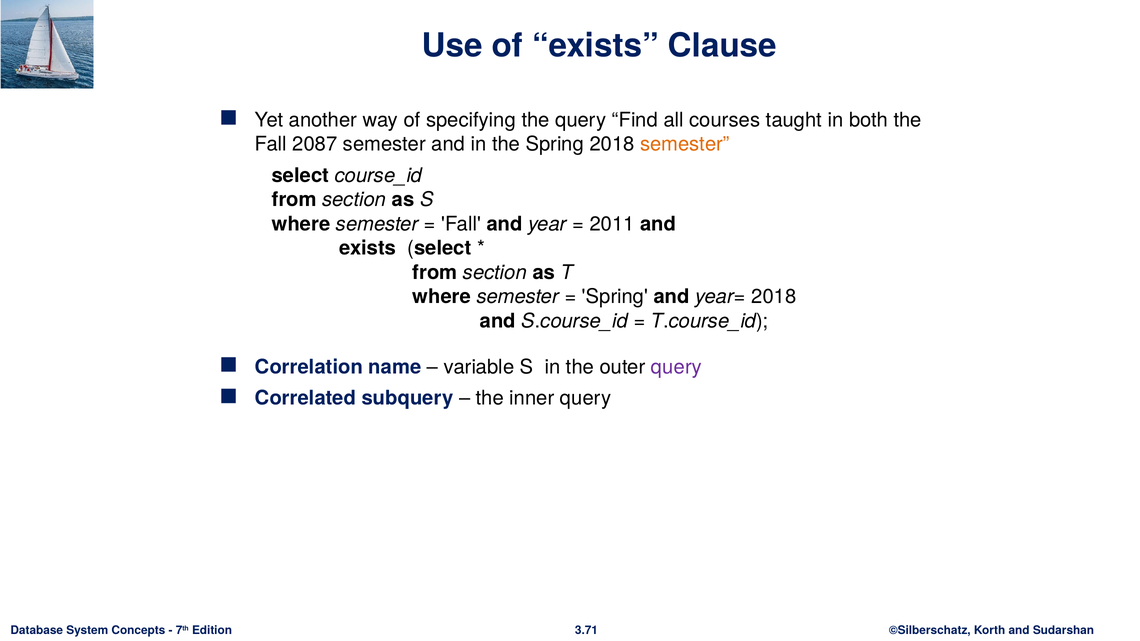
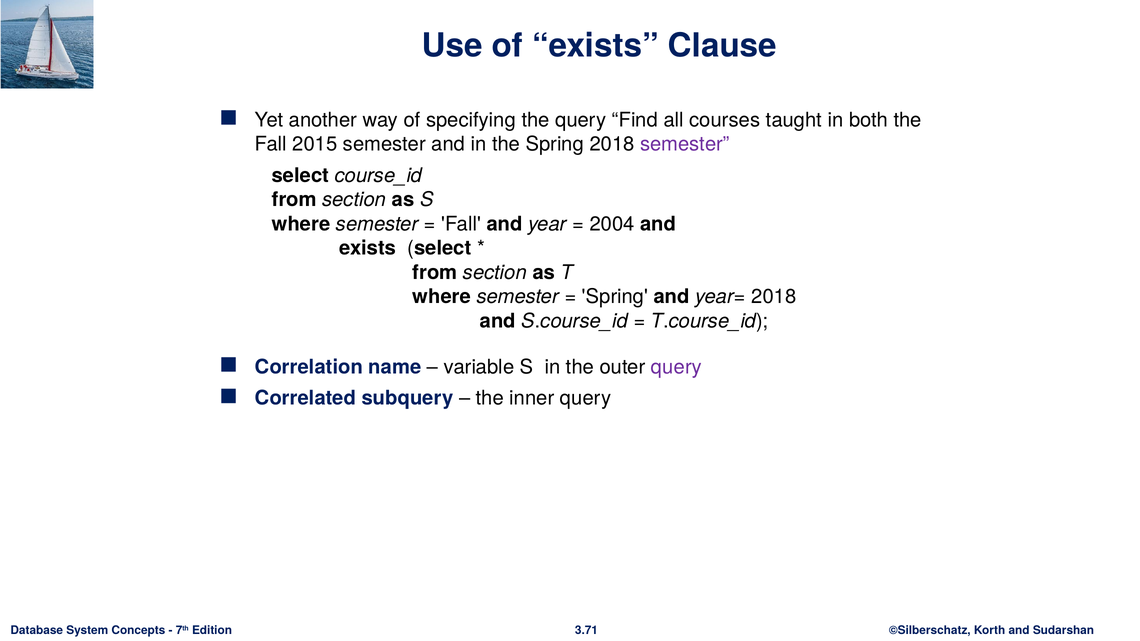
2087: 2087 -> 2015
semester at (685, 144) colour: orange -> purple
2011: 2011 -> 2004
